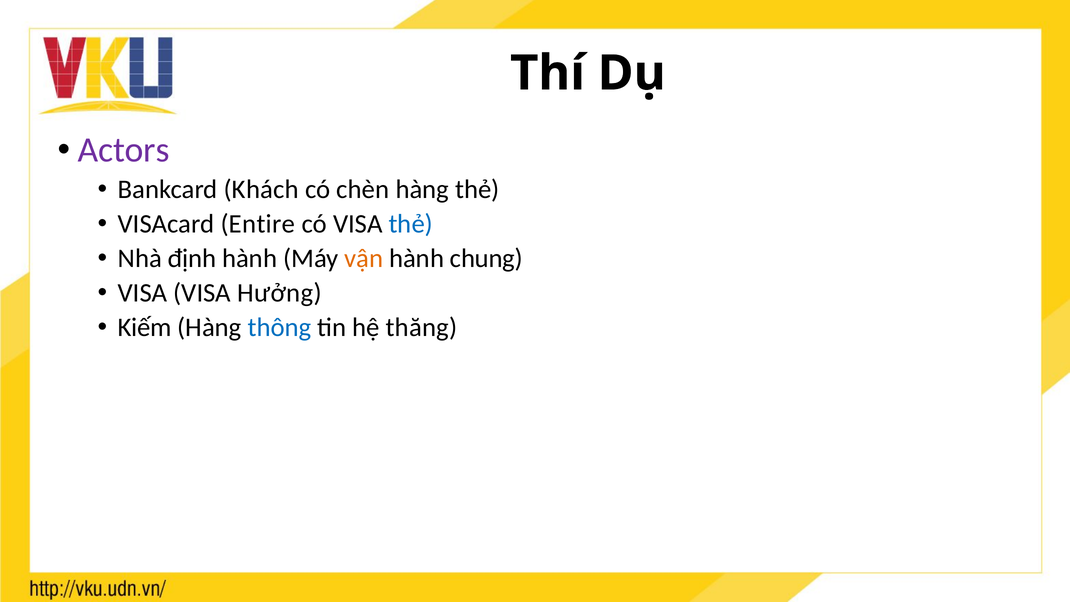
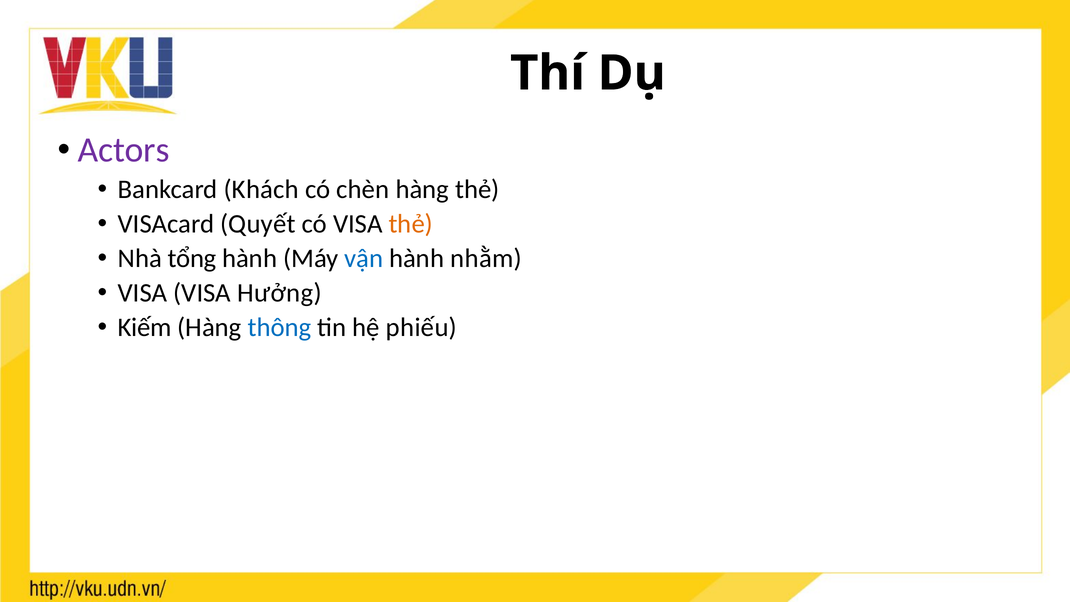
Entire: Entire -> Quyết
thẻ at (411, 224) colour: blue -> orange
định: định -> tổng
vận colour: orange -> blue
chung: chung -> nhằm
thăng: thăng -> phiếu
